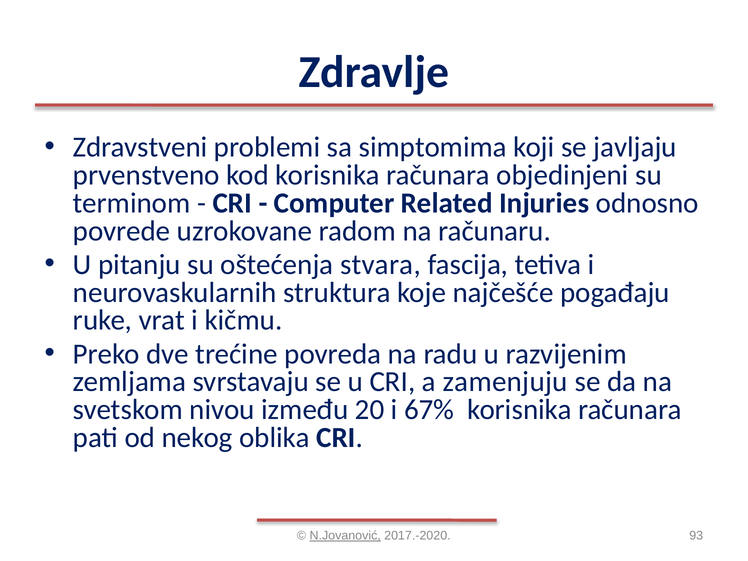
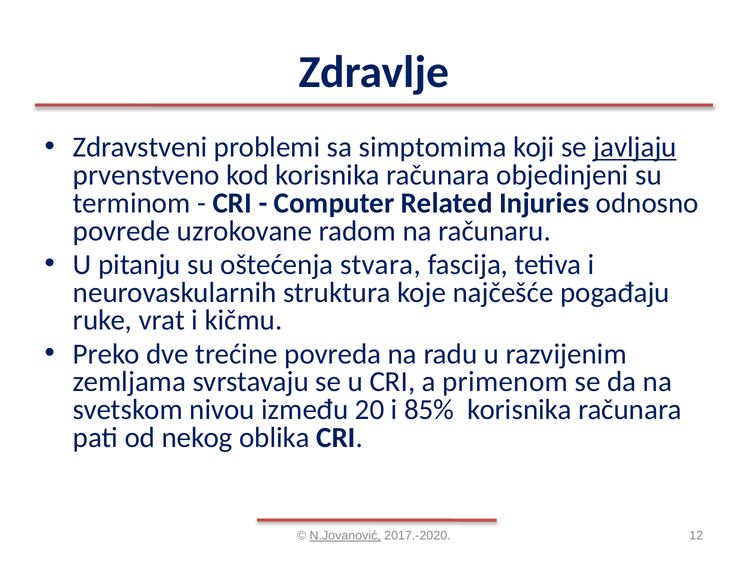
javljaju underline: none -> present
zamenjuju: zamenjuju -> primenom
67%: 67% -> 85%
93: 93 -> 12
